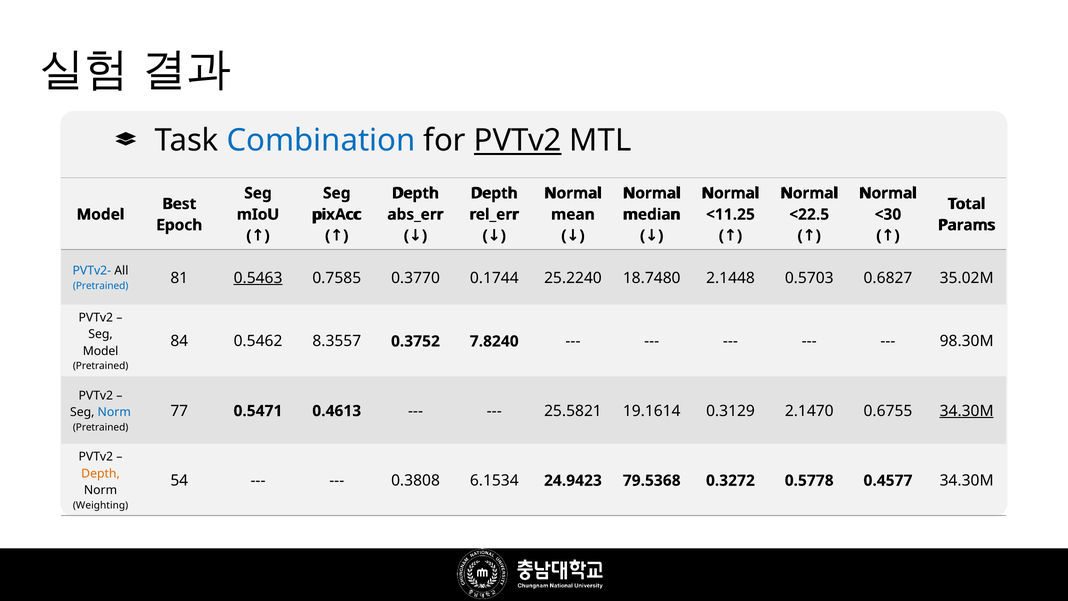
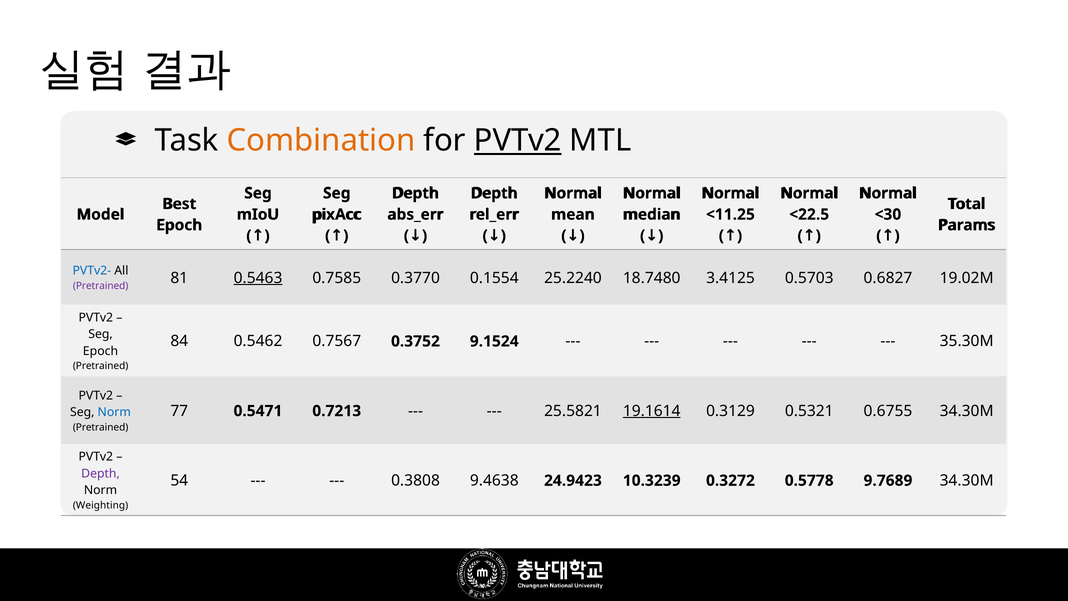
Combination colour: blue -> orange
Pretrained at (101, 286) colour: blue -> purple
0.1744: 0.1744 -> 0.1554
2.1448: 2.1448 -> 3.4125
35.02M: 35.02M -> 19.02M
8.3557: 8.3557 -> 0.7567
7.8240: 7.8240 -> 9.1524
98.30M: 98.30M -> 35.30M
Model at (101, 351): Model -> Epoch
0.4613: 0.4613 -> 0.7213
19.1614 underline: none -> present
2.1470: 2.1470 -> 0.5321
34.30M at (967, 411) underline: present -> none
Depth at (101, 473) colour: orange -> purple
6.1534: 6.1534 -> 9.4638
79.5368: 79.5368 -> 10.3239
0.4577: 0.4577 -> 9.7689
